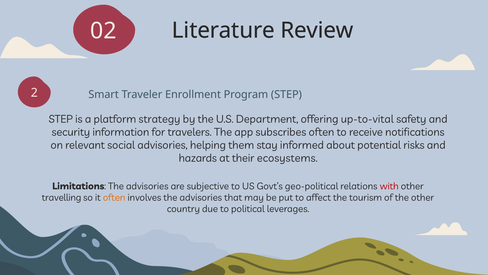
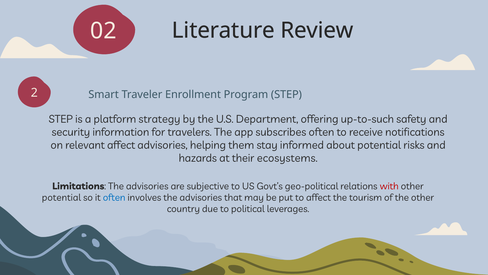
up-to-vital: up-to-vital -> up-to-such
relevant social: social -> affect
travelling at (62, 197): travelling -> potential
often at (114, 197) colour: orange -> blue
